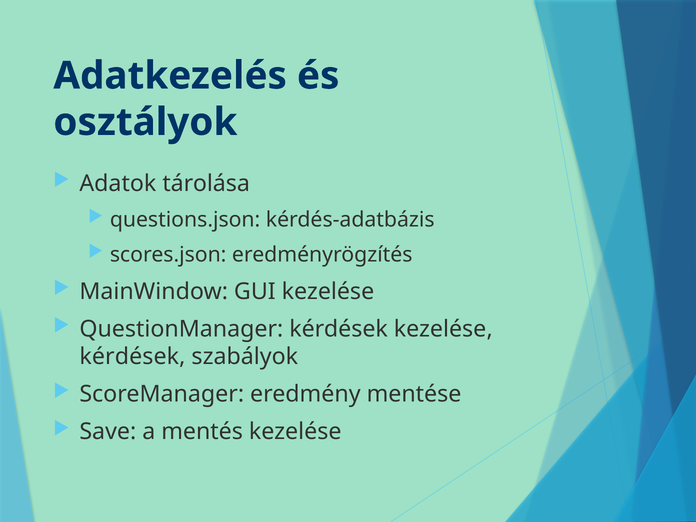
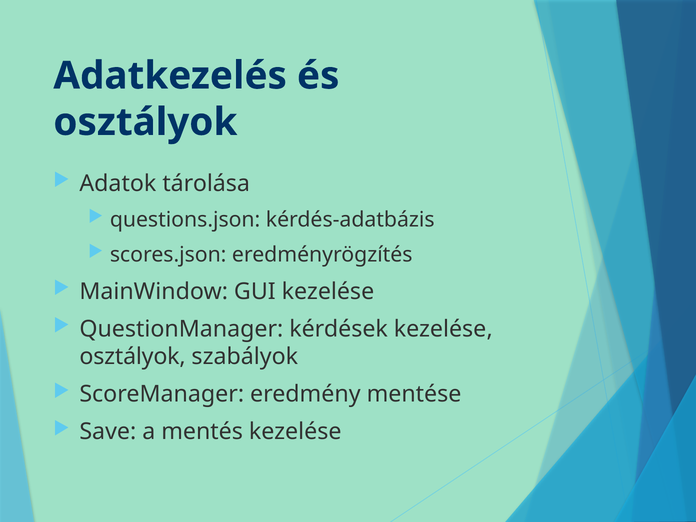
kérdések at (132, 357): kérdések -> osztályok
